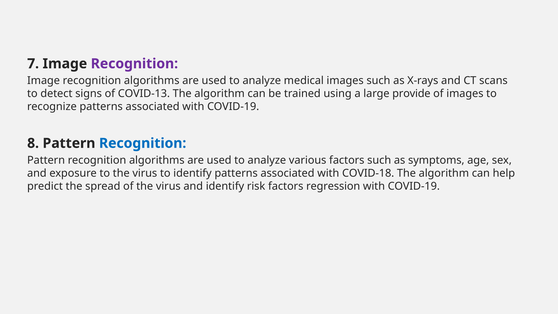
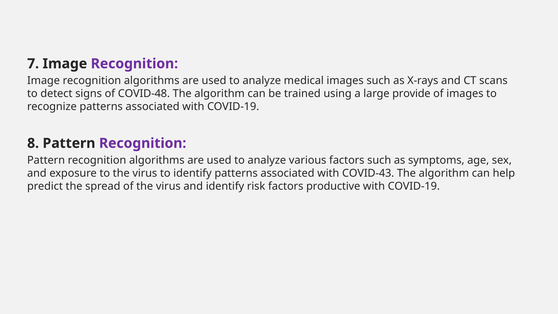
COVID-13: COVID-13 -> COVID-48
Recognition at (143, 143) colour: blue -> purple
COVID-18: COVID-18 -> COVID-43
regression: regression -> productive
